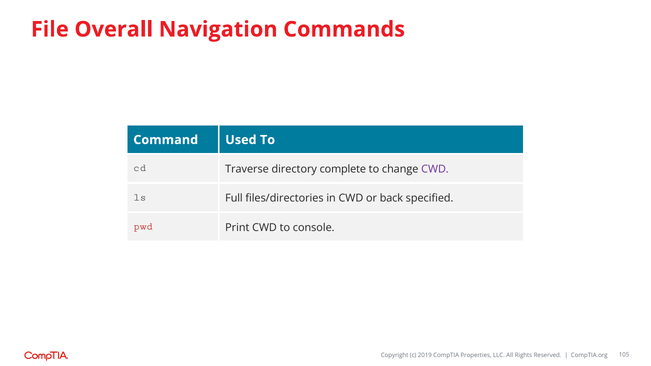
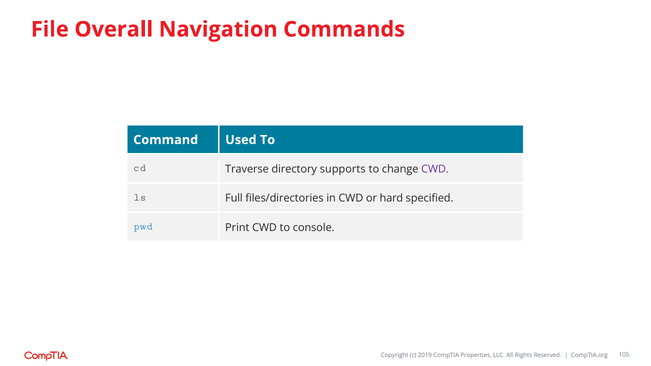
complete: complete -> supports
back: back -> hard
pwd colour: red -> blue
